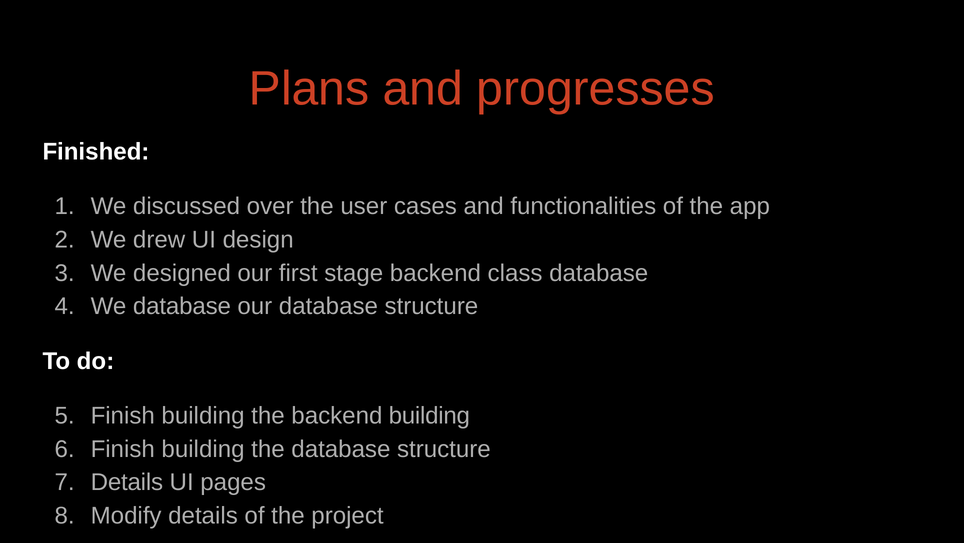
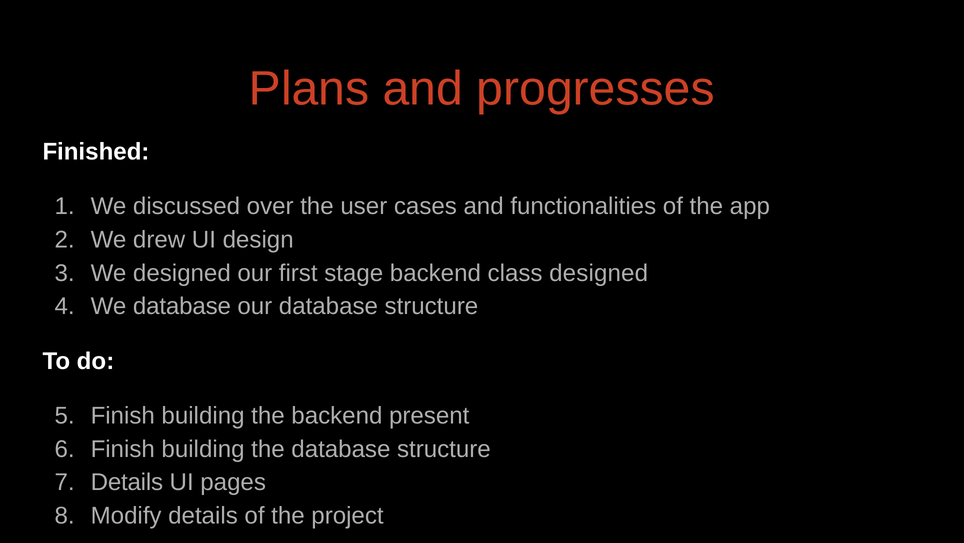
class database: database -> designed
backend building: building -> present
